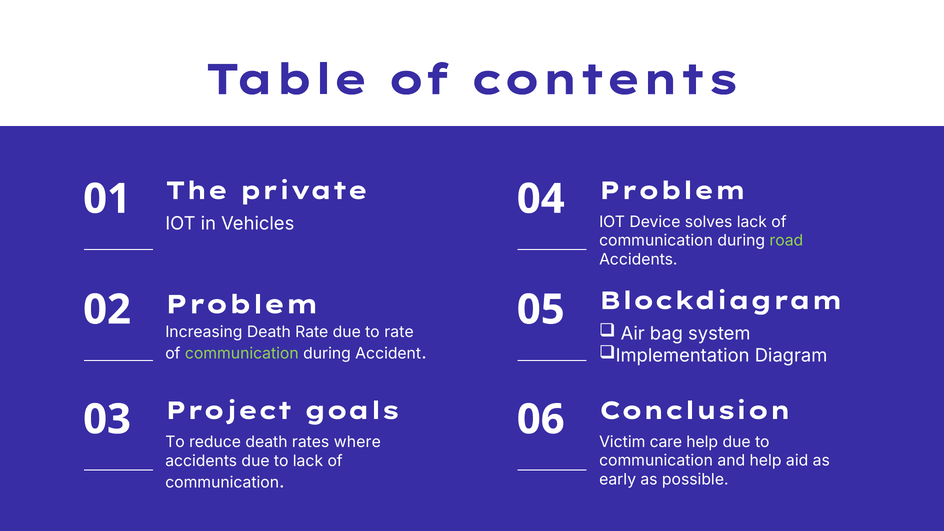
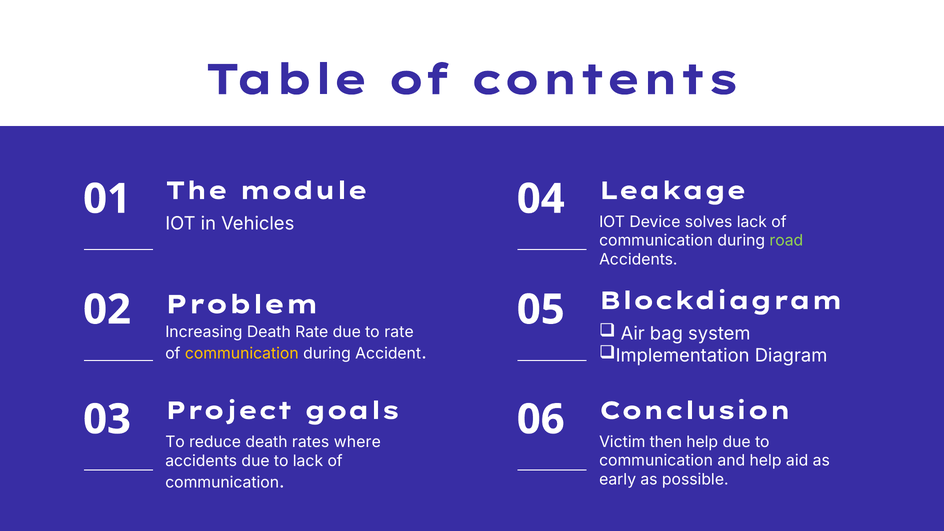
private: private -> module
Problem at (673, 191): Problem -> Leakage
communication at (242, 354) colour: light green -> yellow
care: care -> then
